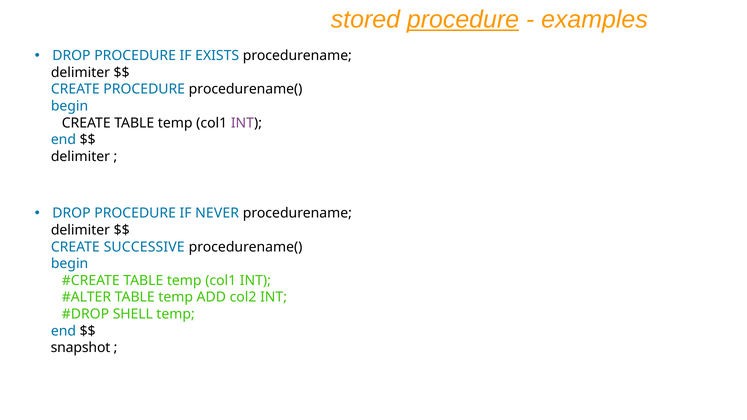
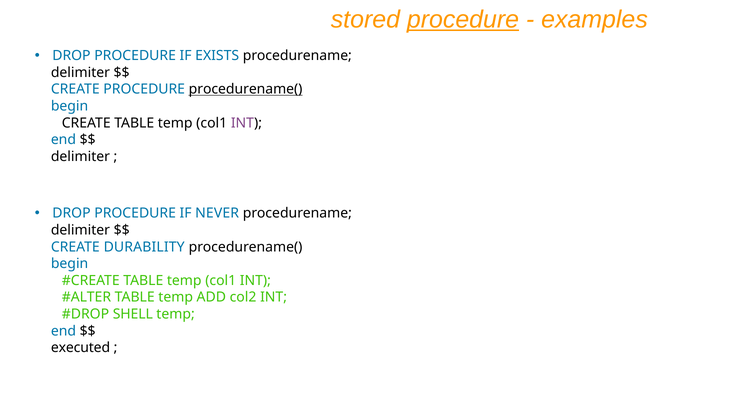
procedurename( at (246, 89) underline: none -> present
SUCCESSIVE: SUCCESSIVE -> DURABILITY
snapshot: snapshot -> executed
